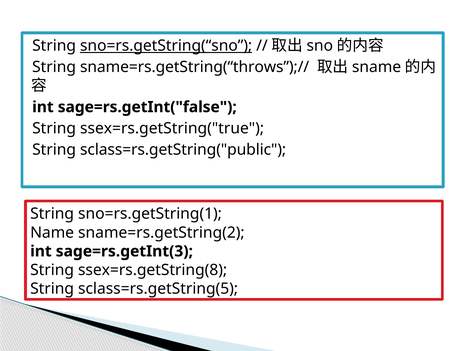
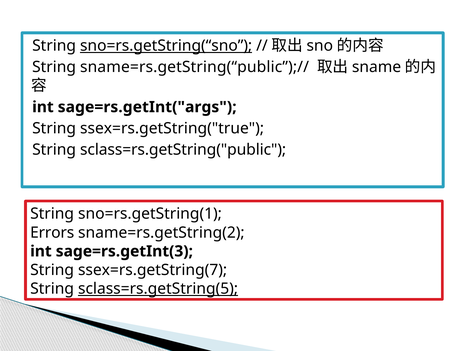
sname=rs.getString(“throws”);//: sname=rs.getString(“throws”);// -> sname=rs.getString(“public”);//
sage=rs.getInt("false: sage=rs.getInt("false -> sage=rs.getInt("args
Name: Name -> Errors
ssex=rs.getString(8: ssex=rs.getString(8 -> ssex=rs.getString(7
sclass=rs.getString(5 underline: none -> present
